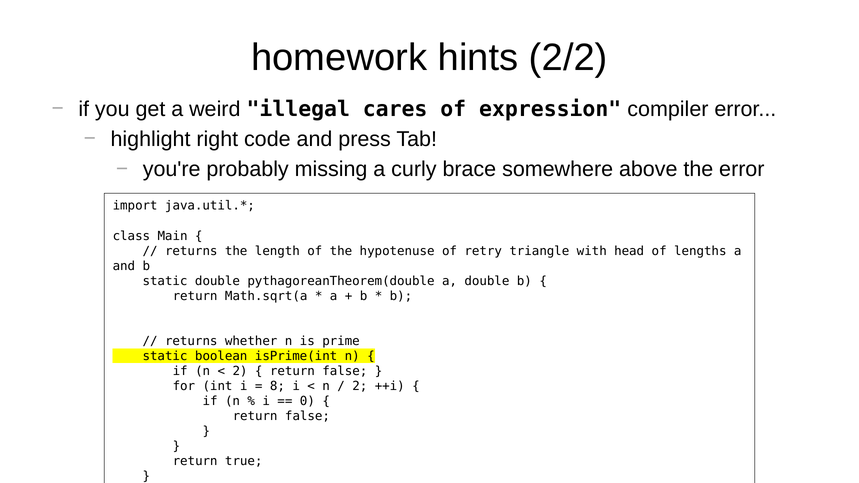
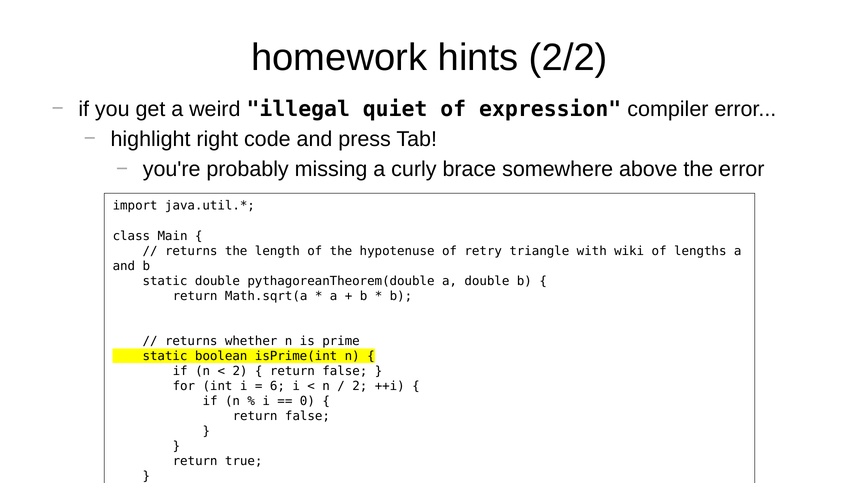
cares: cares -> quiet
head: head -> wiki
8: 8 -> 6
